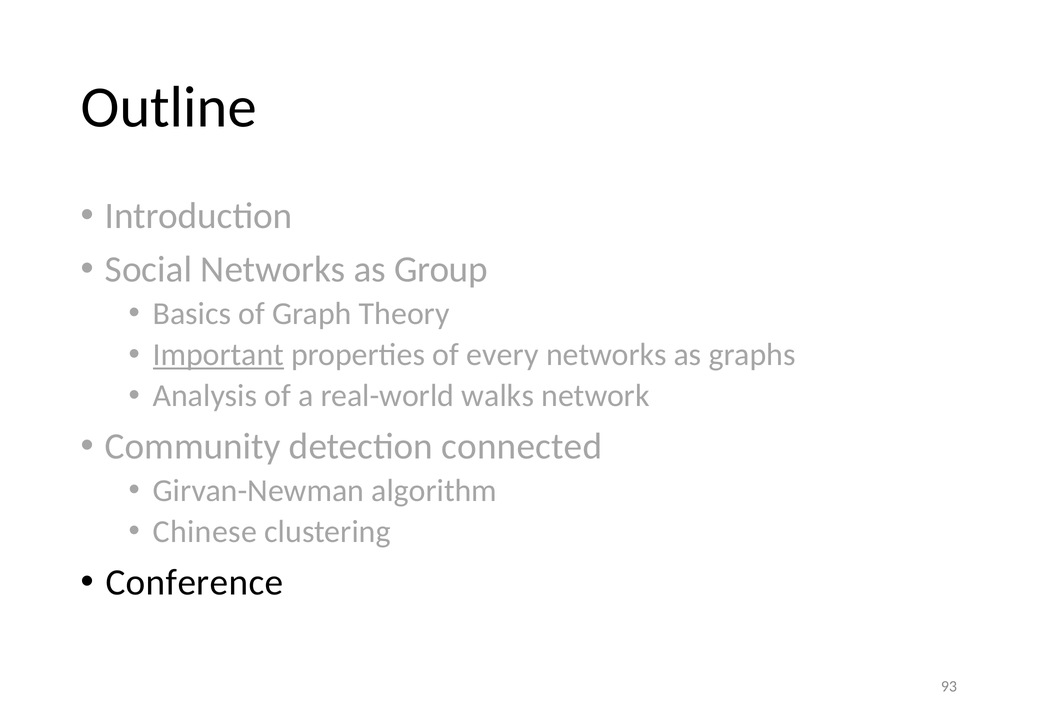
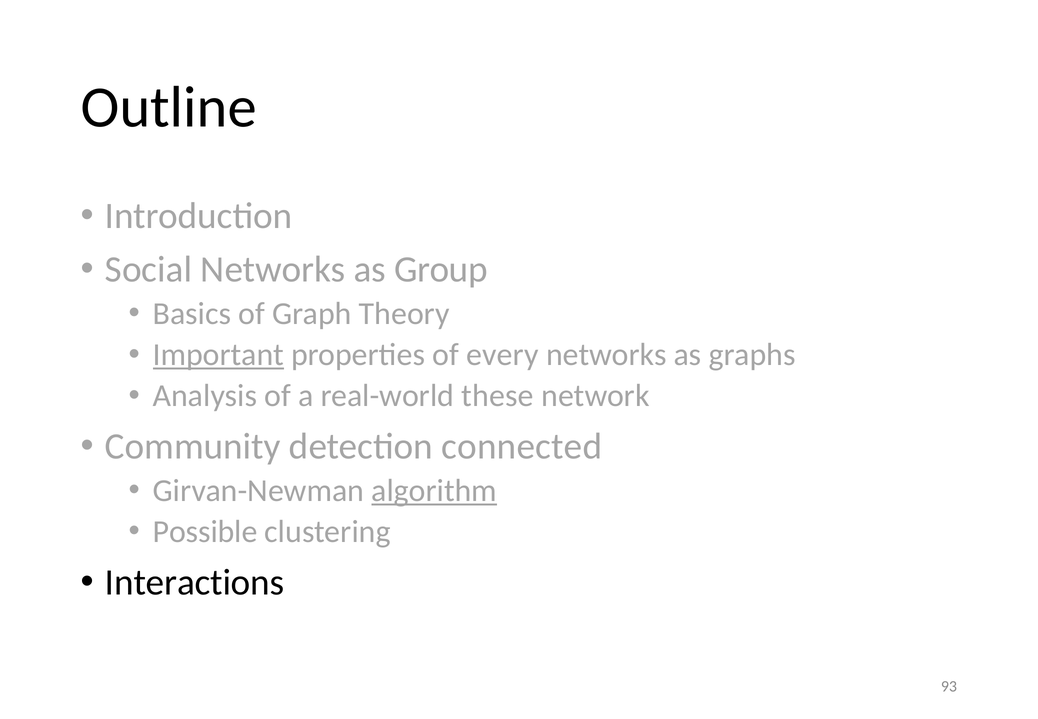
walks: walks -> these
algorithm underline: none -> present
Chinese: Chinese -> Possible
Conference: Conference -> Interactions
